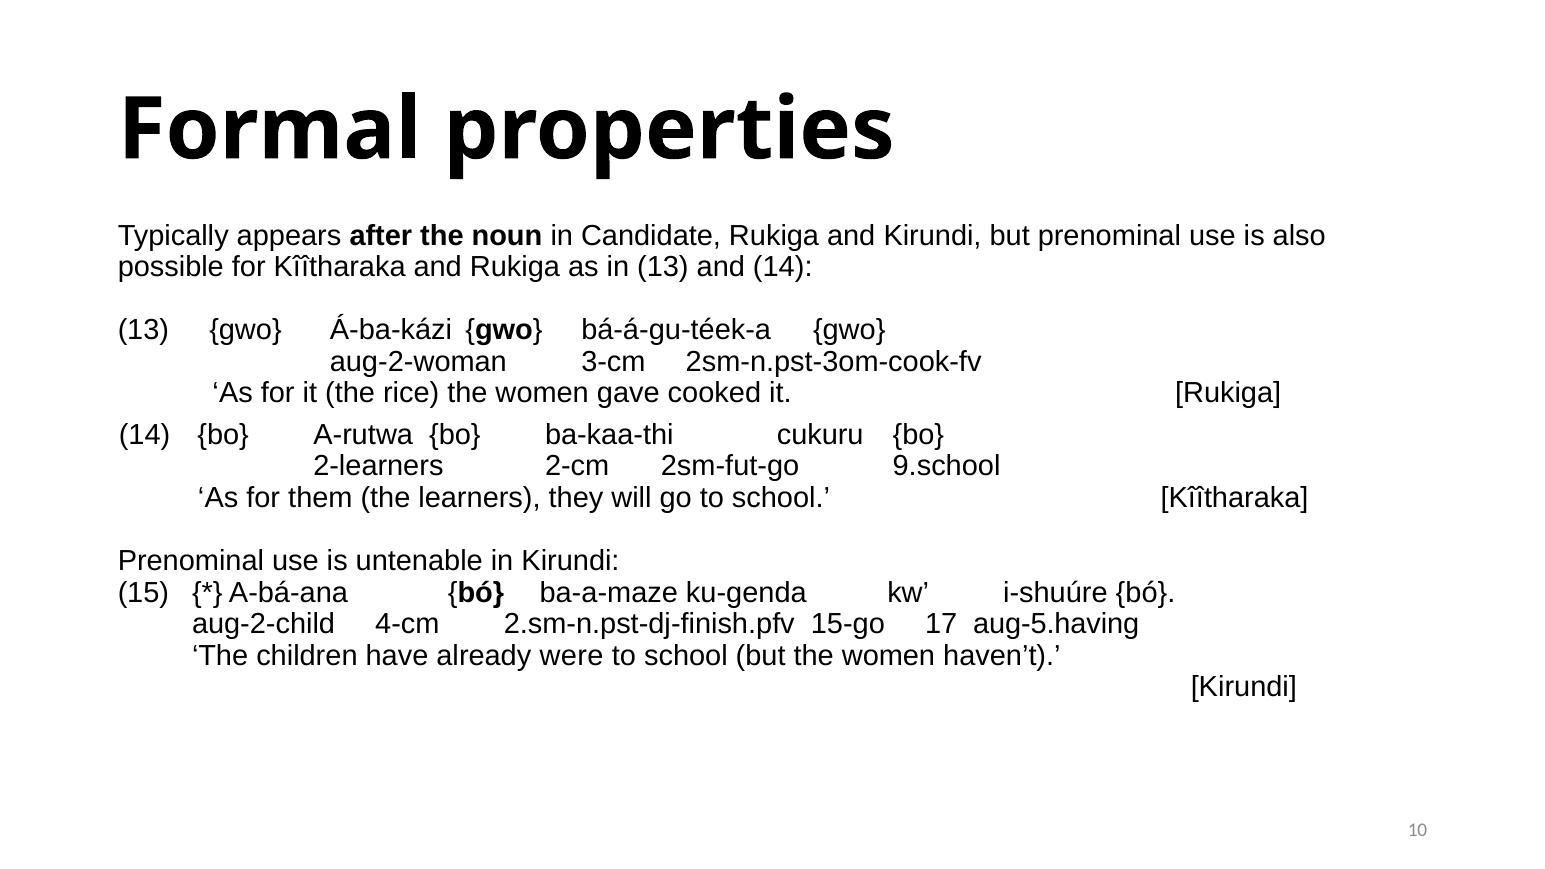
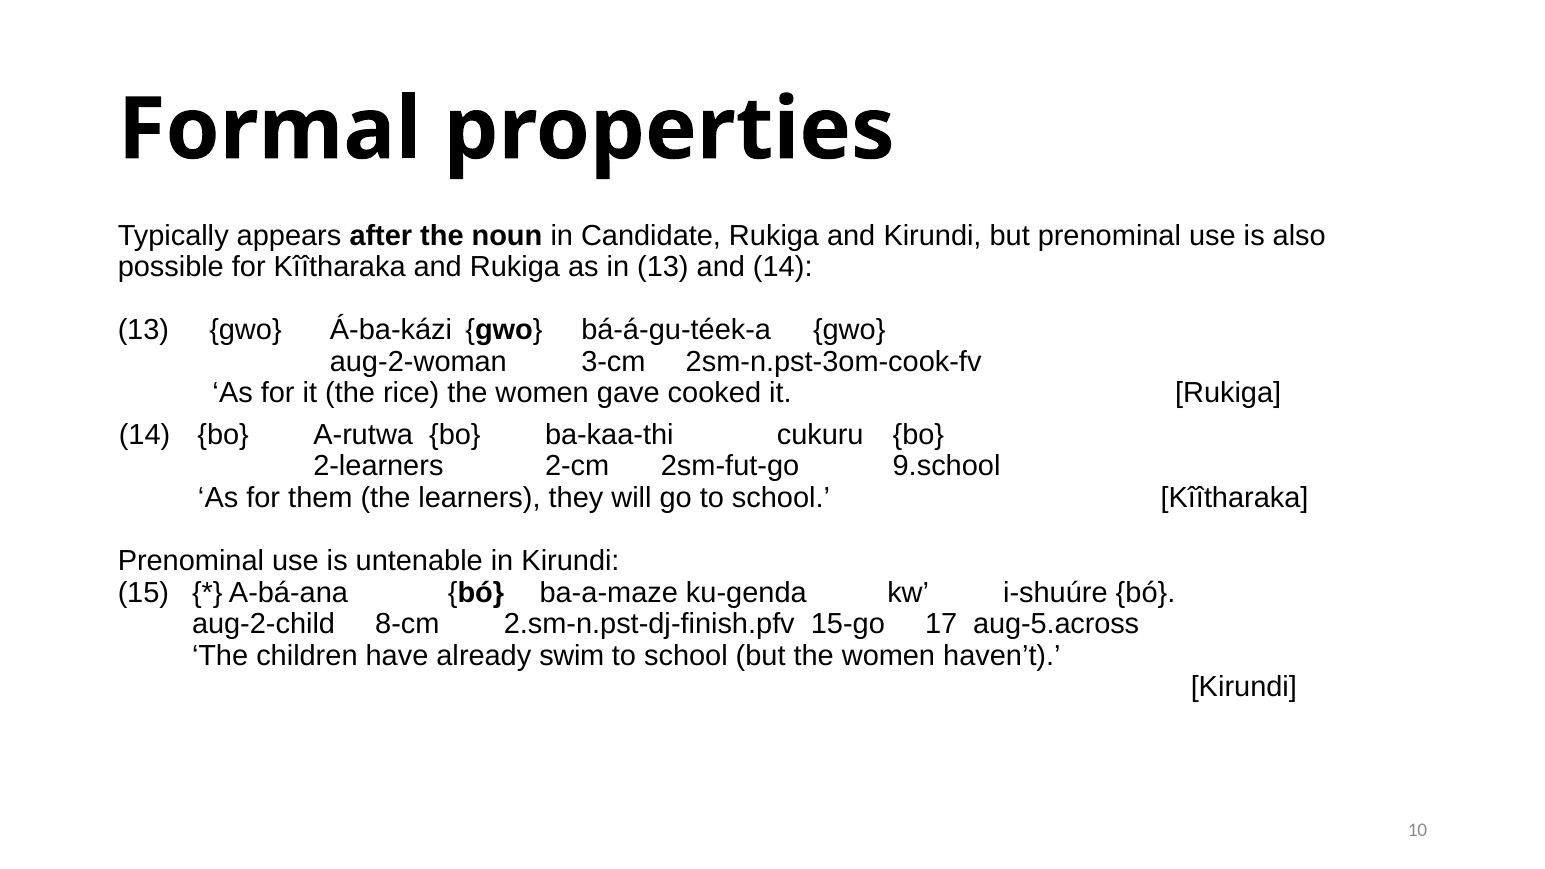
4-cm: 4-cm -> 8-cm
aug-5.having: aug-5.having -> aug-5.across
were: were -> swim
